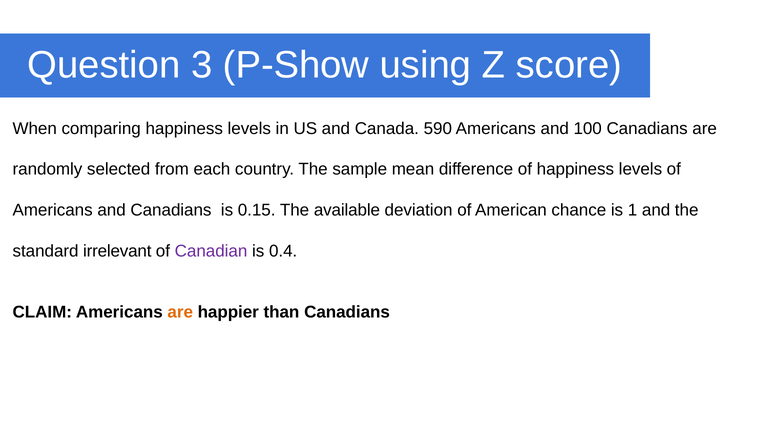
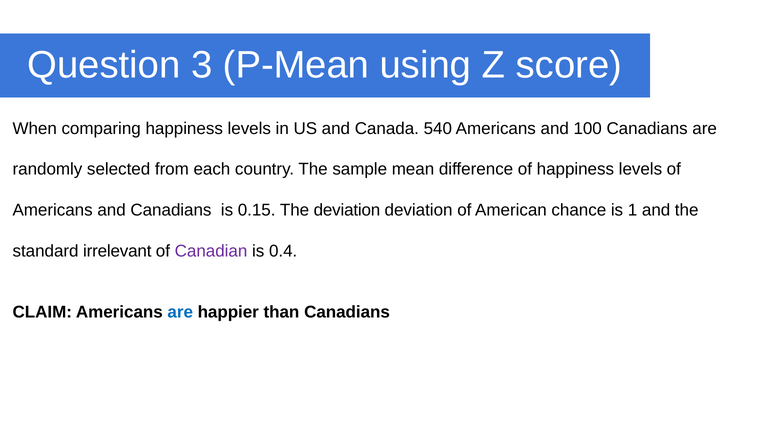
P-Show: P-Show -> P-Mean
590: 590 -> 540
The available: available -> deviation
are at (180, 312) colour: orange -> blue
